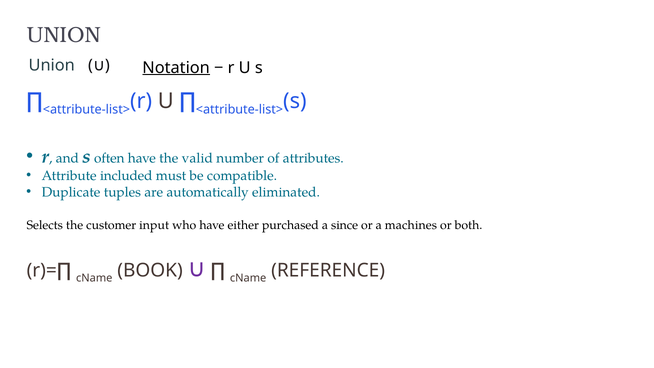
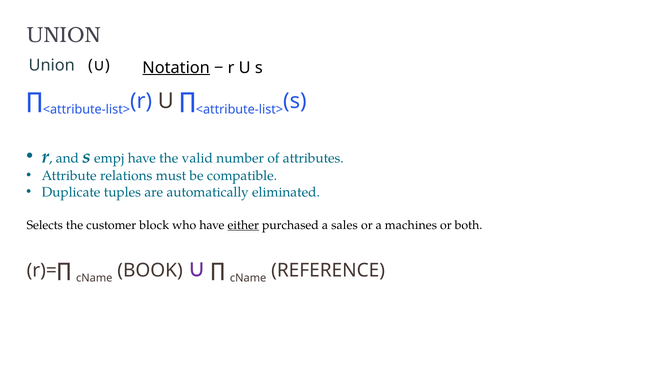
often: often -> empj
included: included -> relations
input: input -> block
either underline: none -> present
since: since -> sales
